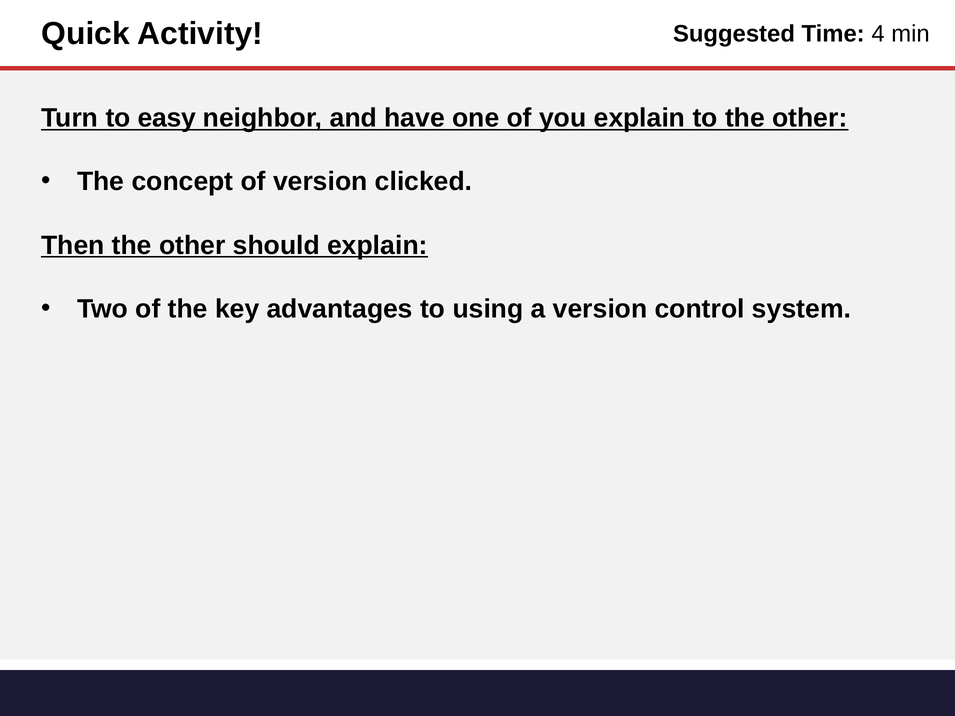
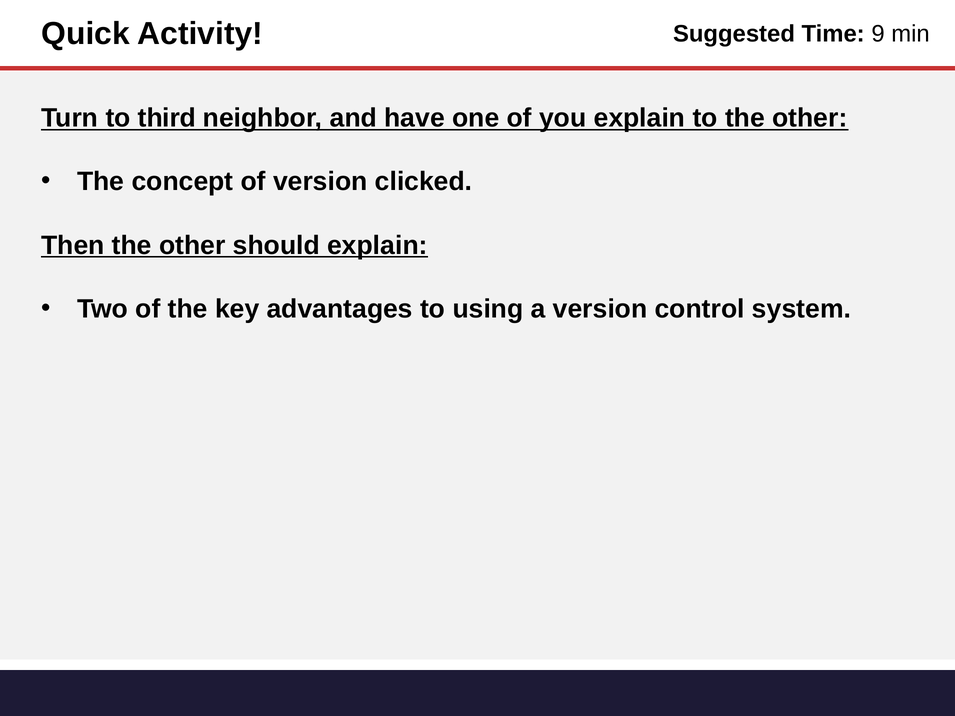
4: 4 -> 9
easy: easy -> third
